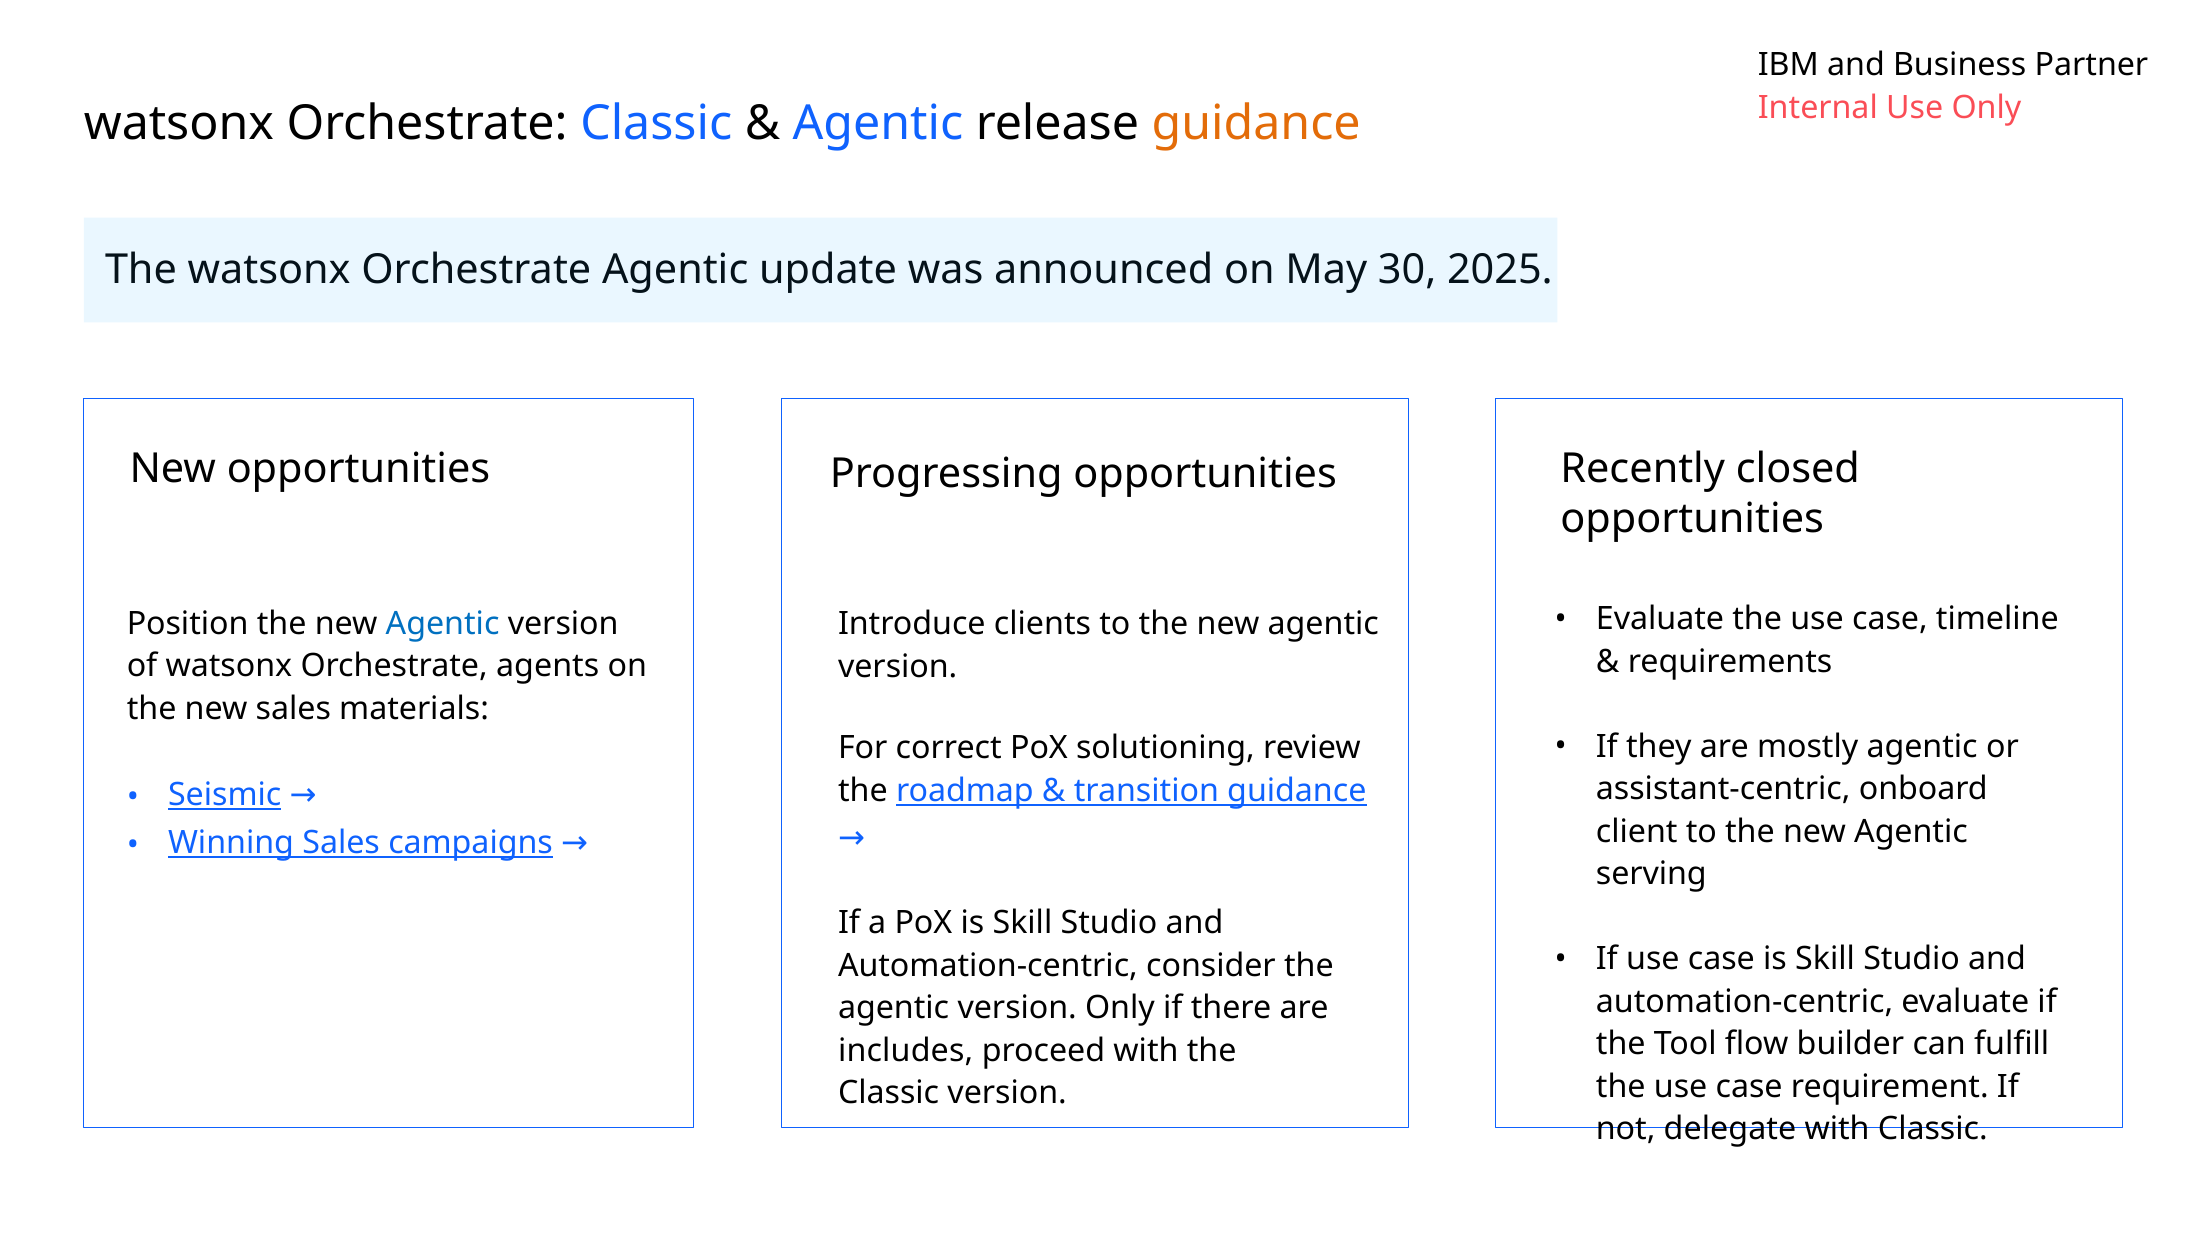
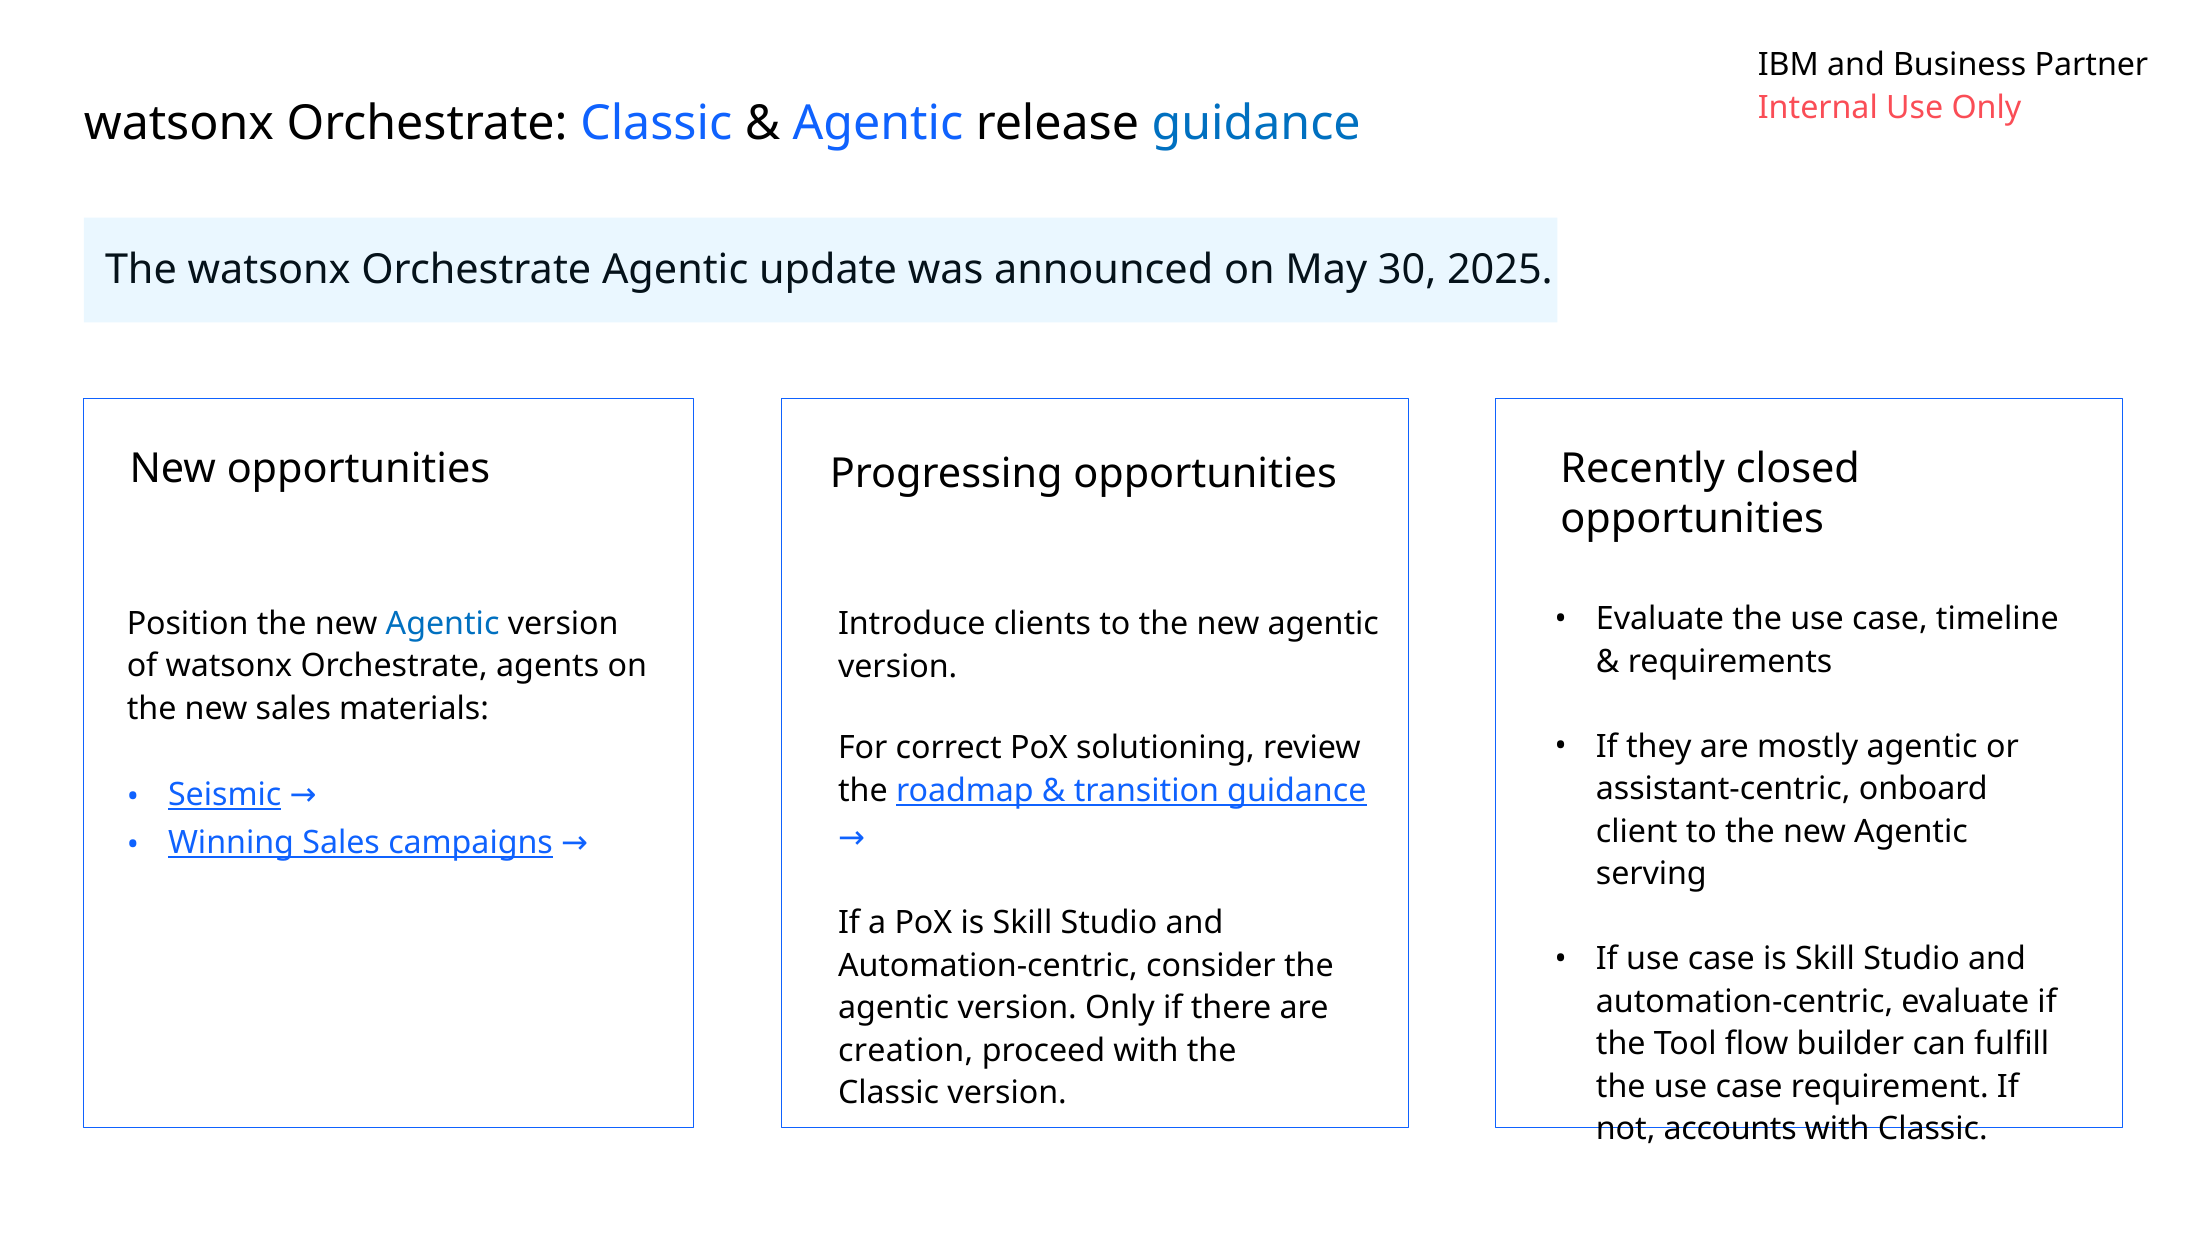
guidance at (1256, 123) colour: orange -> blue
includes: includes -> creation
delegate: delegate -> accounts
